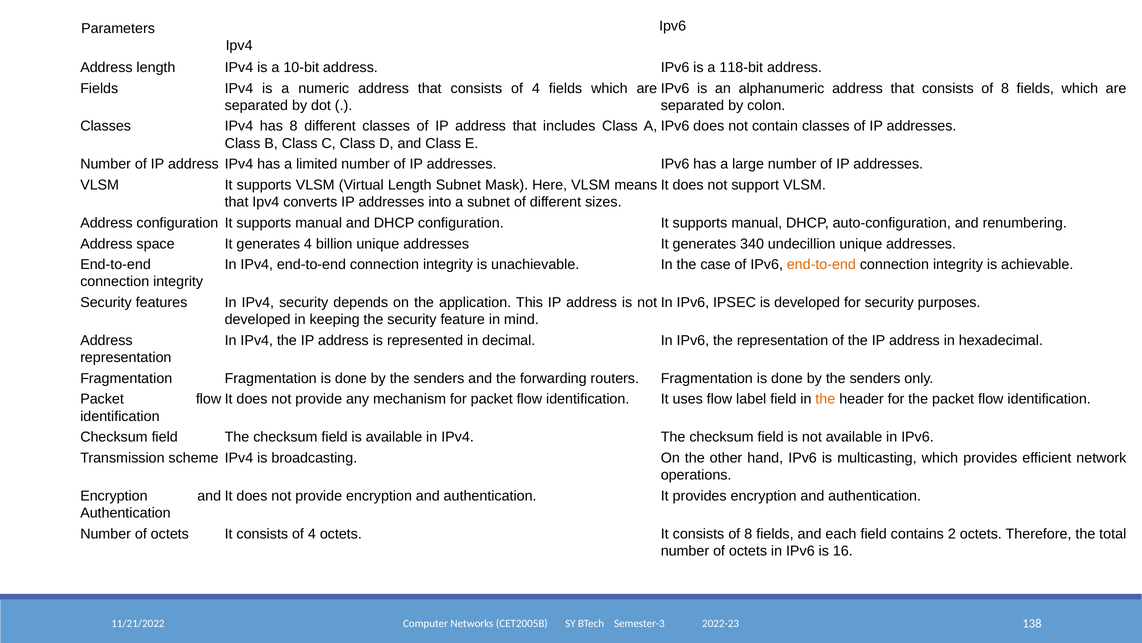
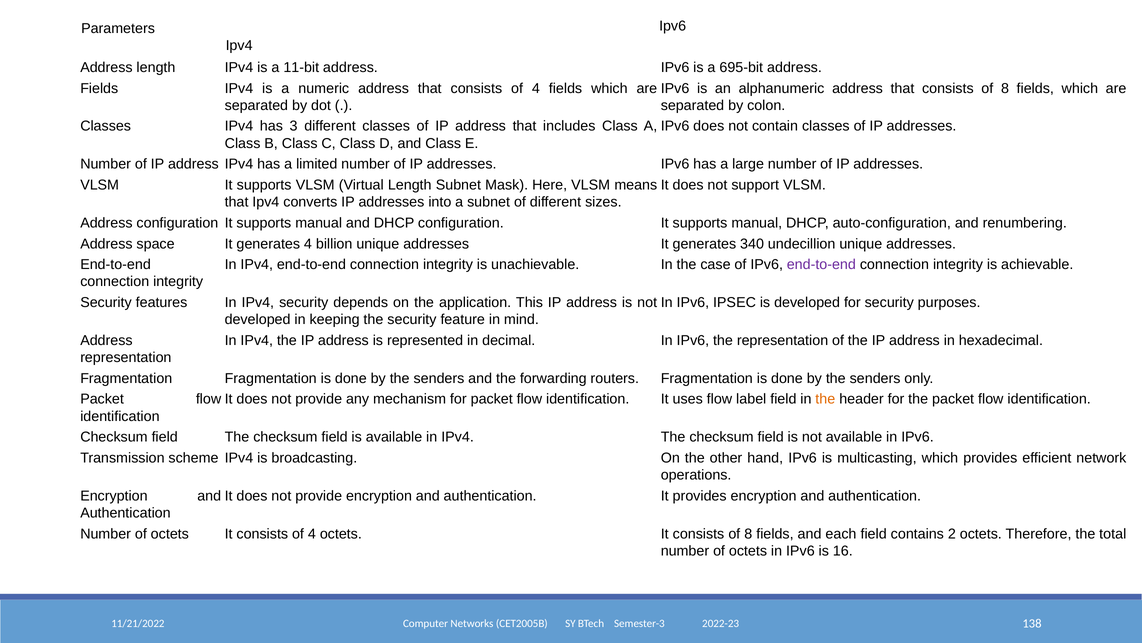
10-bit: 10-bit -> 11-bit
118-bit: 118-bit -> 695-bit
has 8: 8 -> 3
end-to-end at (821, 264) colour: orange -> purple
